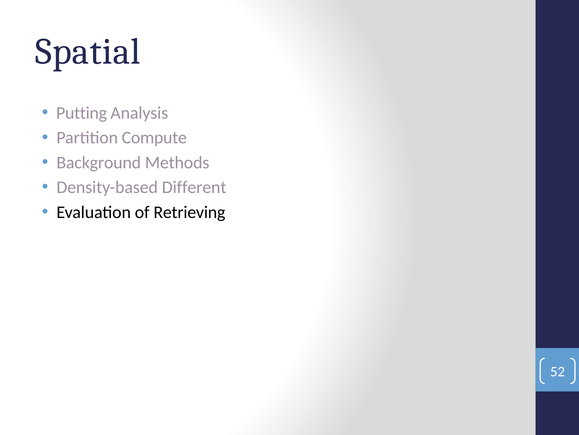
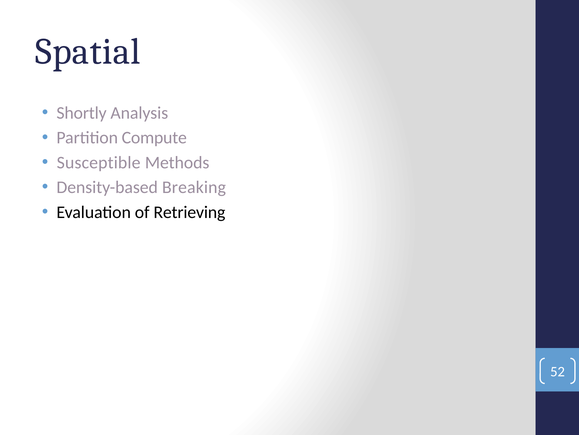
Putting: Putting -> Shortly
Background: Background -> Susceptible
Different: Different -> Breaking
